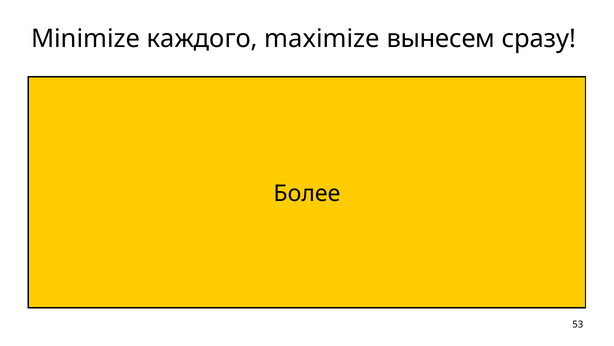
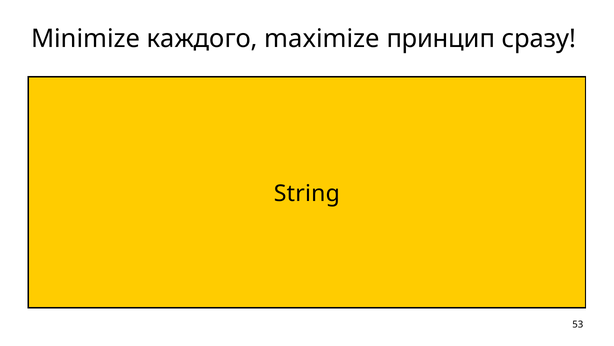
вынесем: вынесем -> принцип
Более: Более -> String
